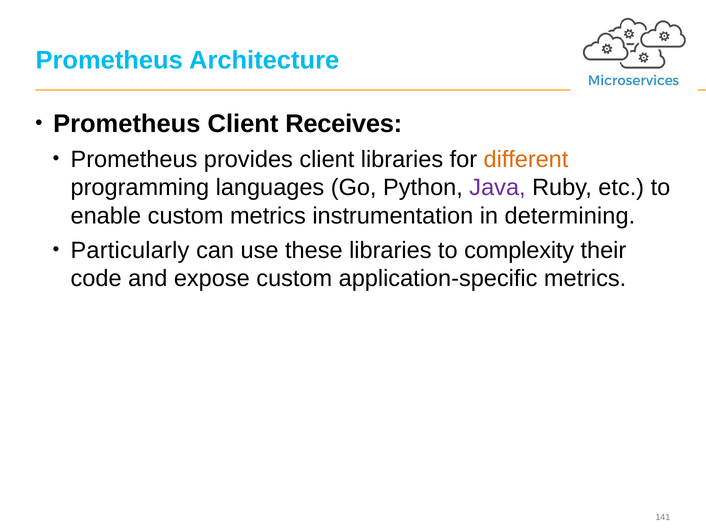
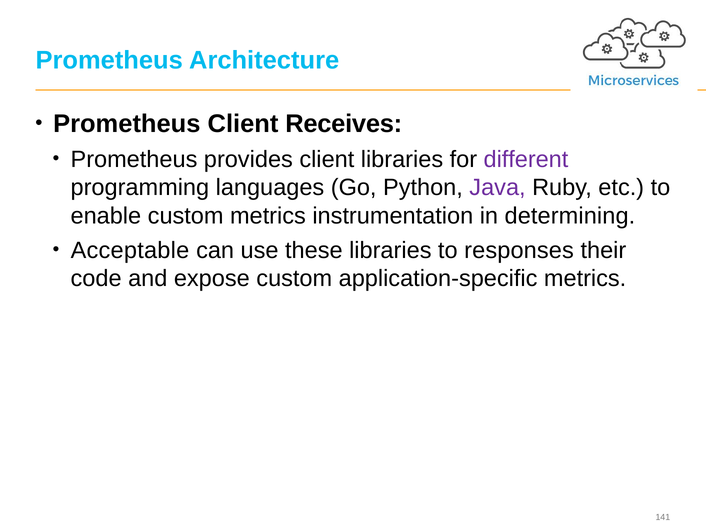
different colour: orange -> purple
Particularly: Particularly -> Acceptable
complexity: complexity -> responses
